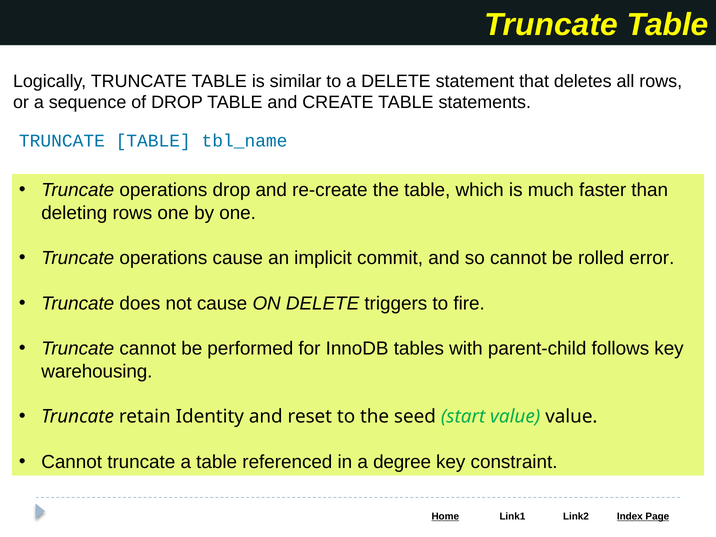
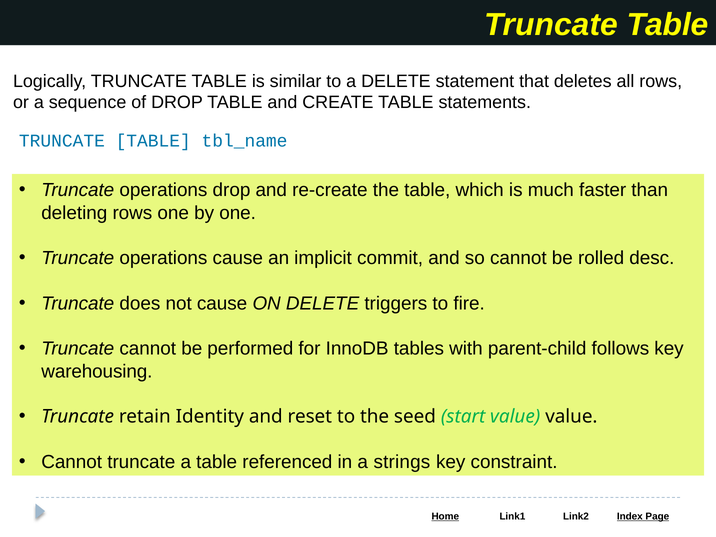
error: error -> desc
degree: degree -> strings
